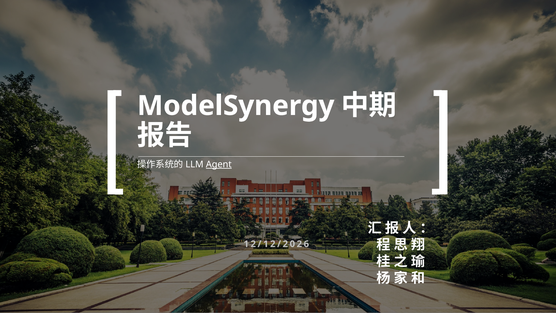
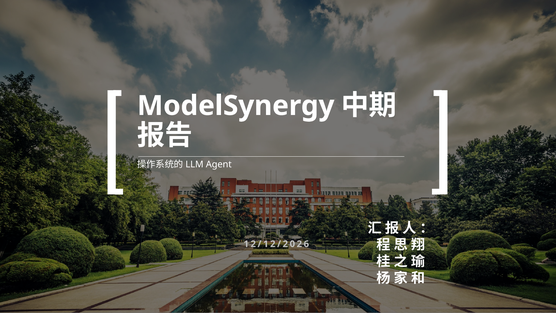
Agent underline: present -> none
